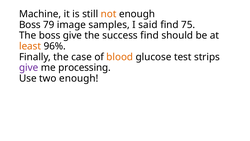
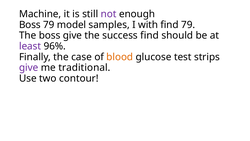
not colour: orange -> purple
image: image -> model
said: said -> with
find 75: 75 -> 79
least colour: orange -> purple
processing: processing -> traditional
two enough: enough -> contour
